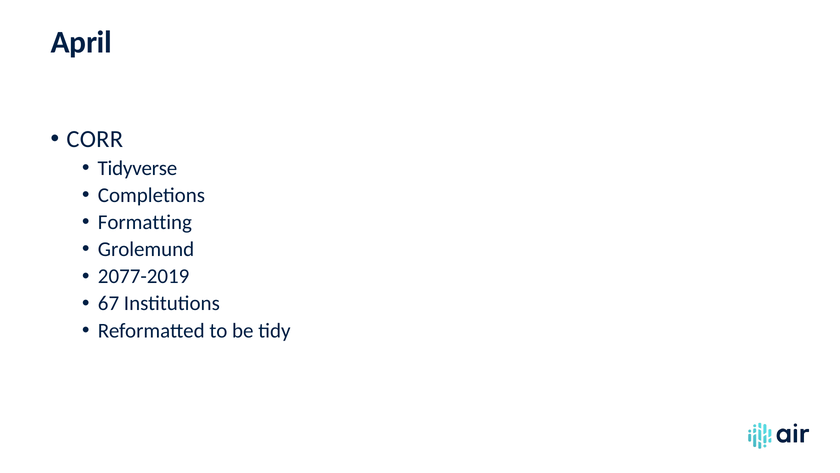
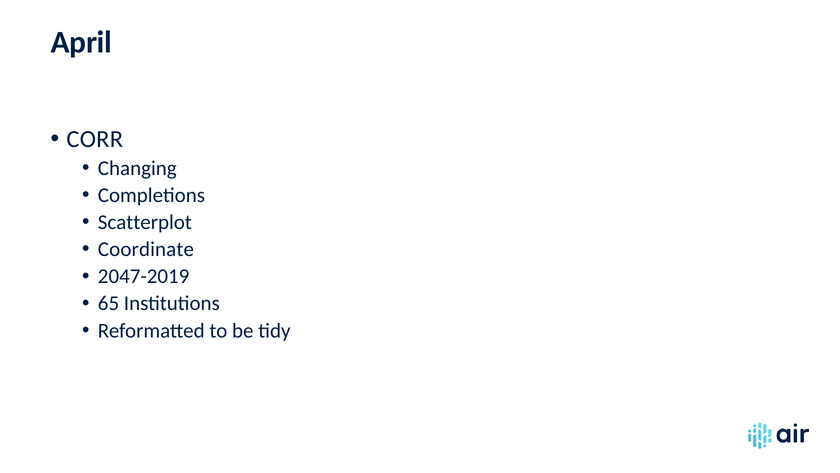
Tidyverse: Tidyverse -> Changing
Formatting: Formatting -> Scatterplot
Grolemund: Grolemund -> Coordinate
2077-2019: 2077-2019 -> 2047-2019
67: 67 -> 65
